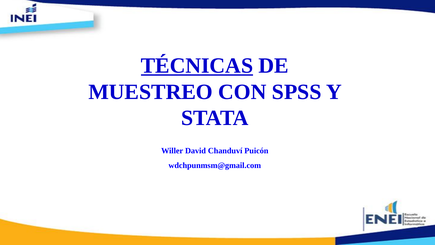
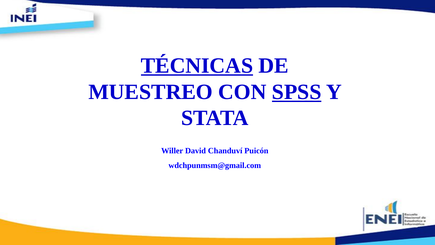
SPSS underline: none -> present
